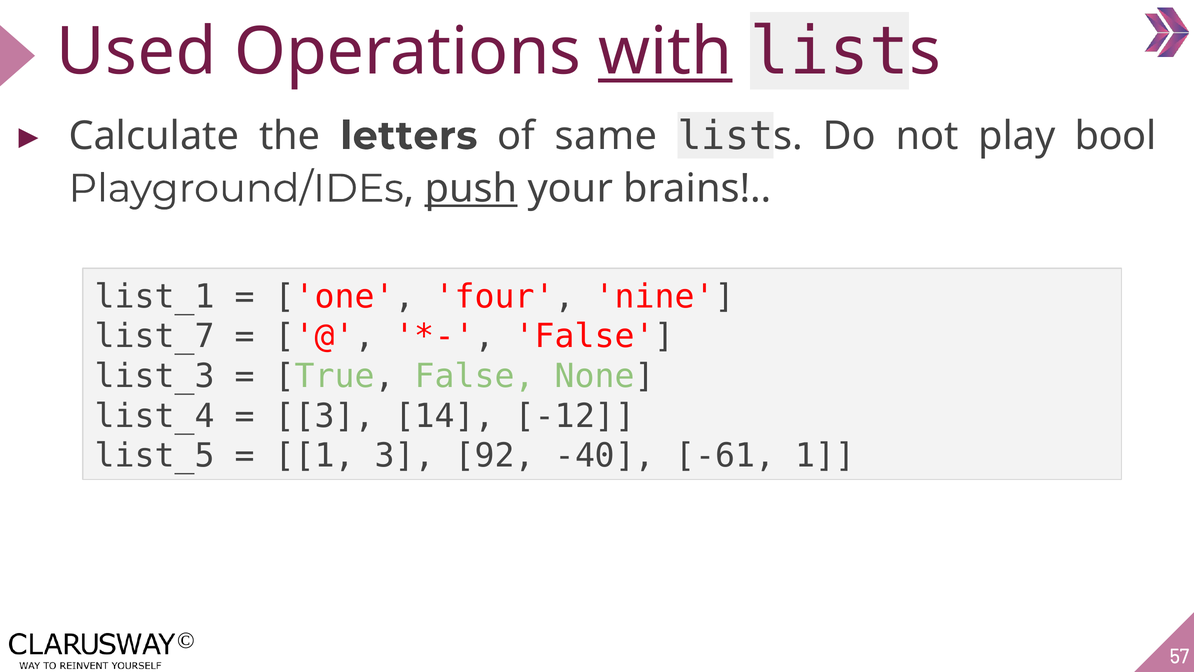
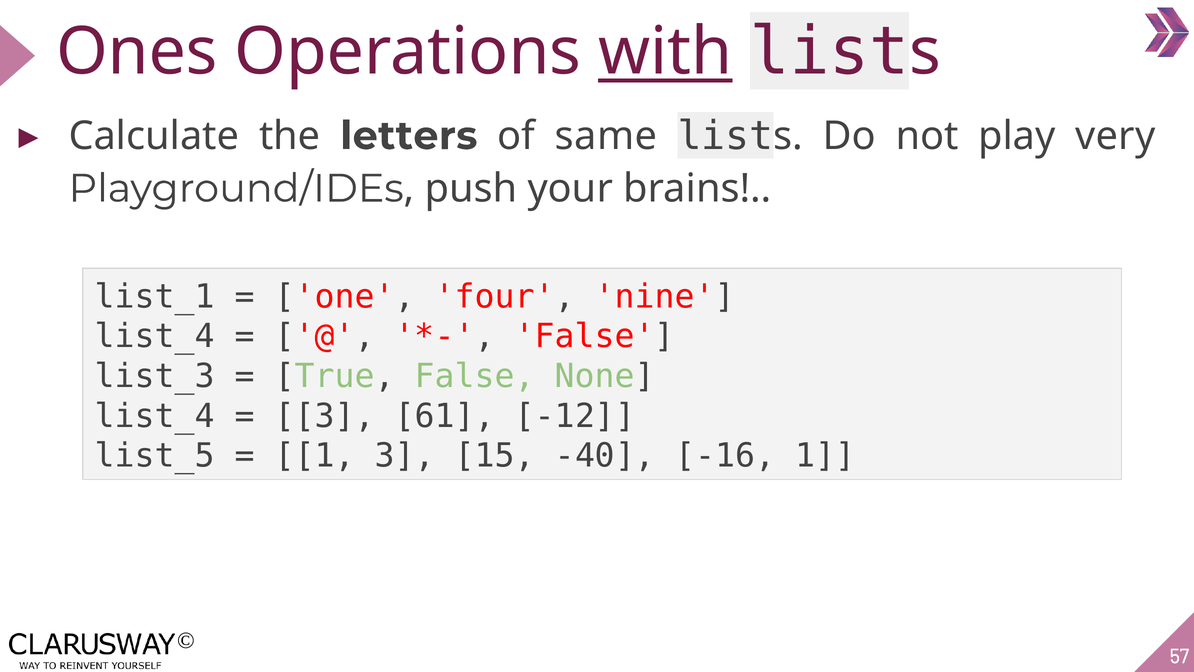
Used: Used -> Ones
bool: bool -> very
push underline: present -> none
list_7 at (155, 336): list_7 -> list_4
14: 14 -> 61
92: 92 -> 15
-61: -61 -> -16
